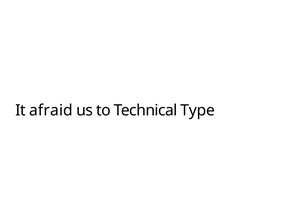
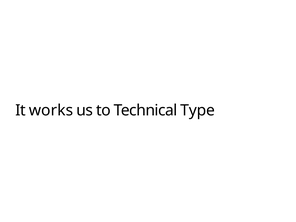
afraid: afraid -> works
